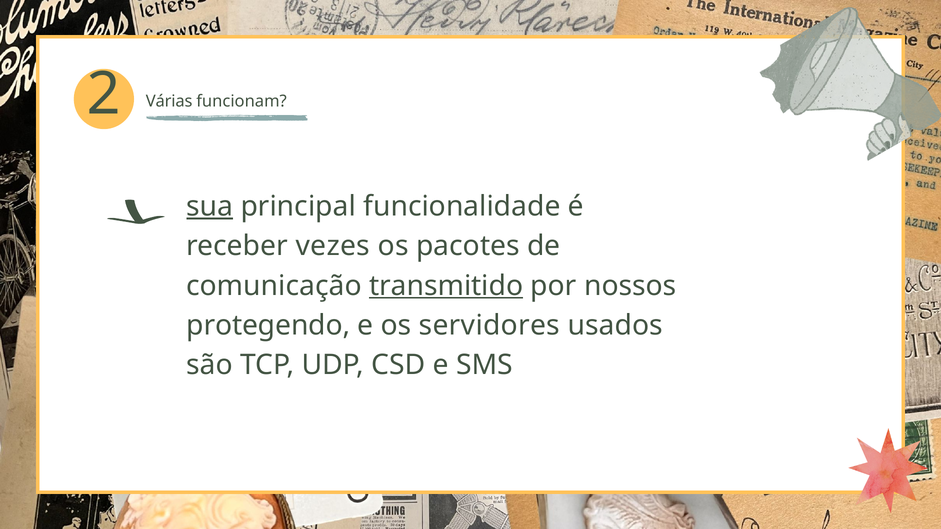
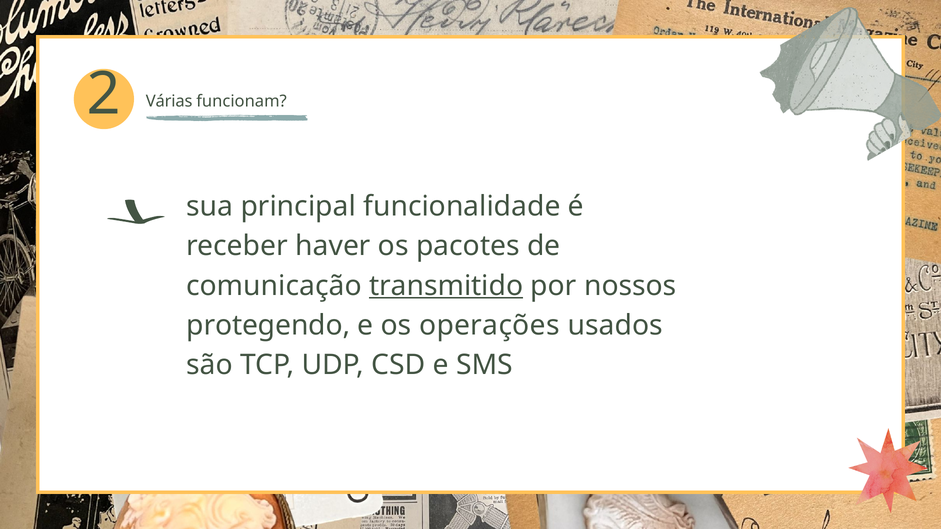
sua underline: present -> none
vezes: vezes -> haver
servidores: servidores -> operações
